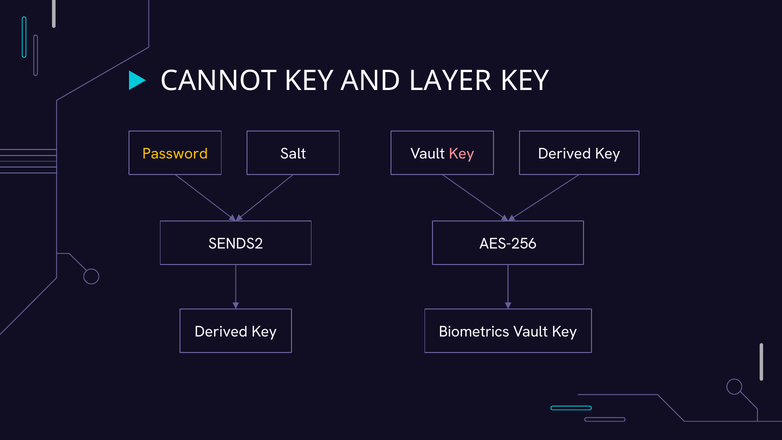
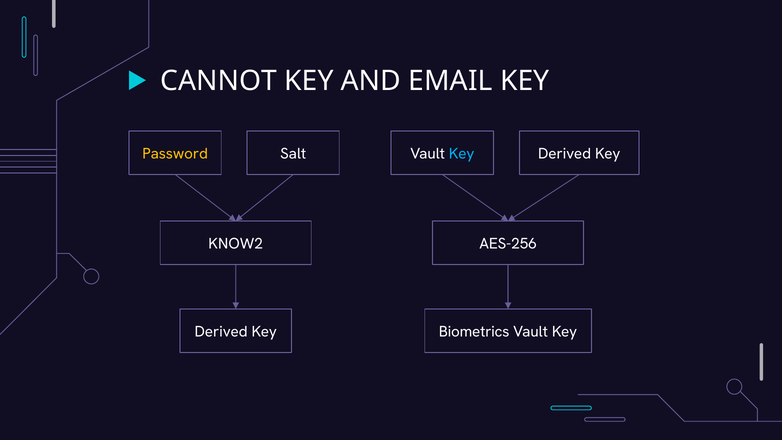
LAYER: LAYER -> EMAIL
Key at (462, 154) colour: pink -> light blue
SENDS2: SENDS2 -> KNOW2
